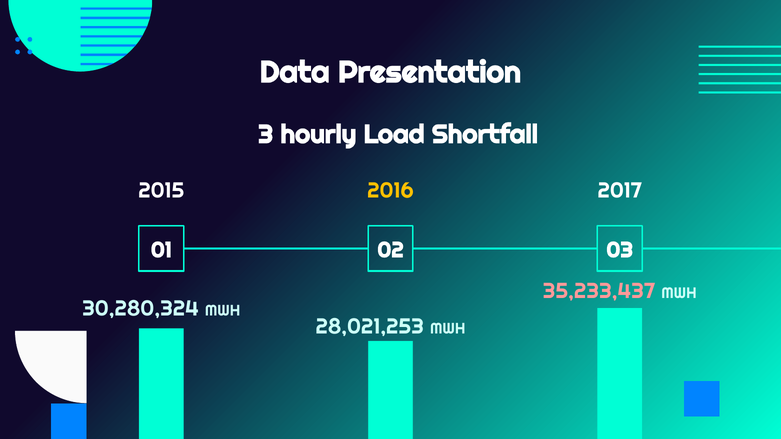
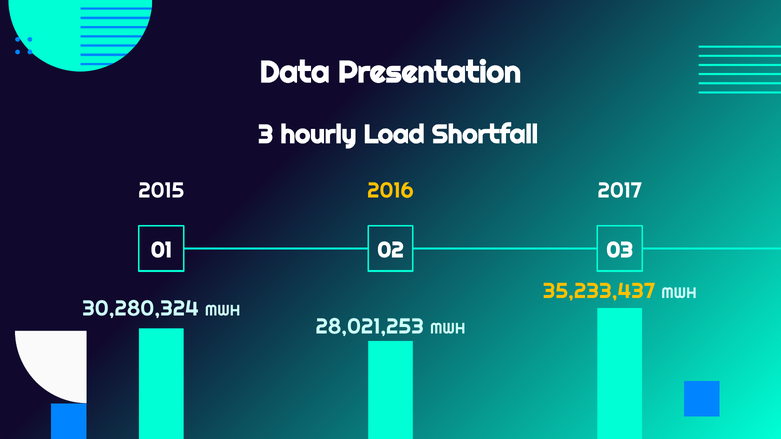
35,233,437 colour: pink -> yellow
